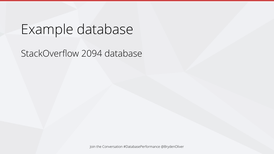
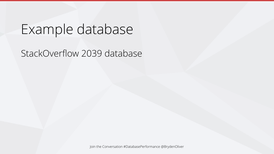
2094: 2094 -> 2039
